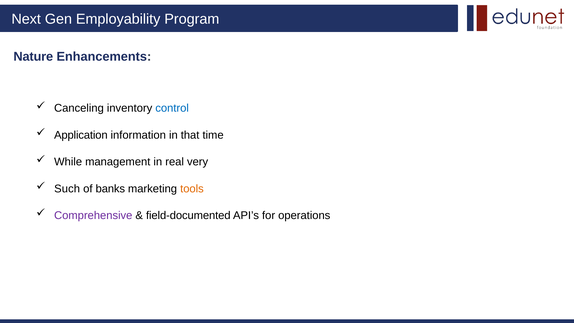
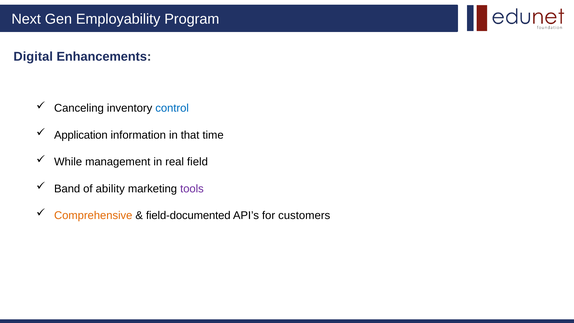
Nature: Nature -> Digital
very: very -> field
Such: Such -> Band
banks: banks -> ability
tools colour: orange -> purple
Comprehensive colour: purple -> orange
operations: operations -> customers
